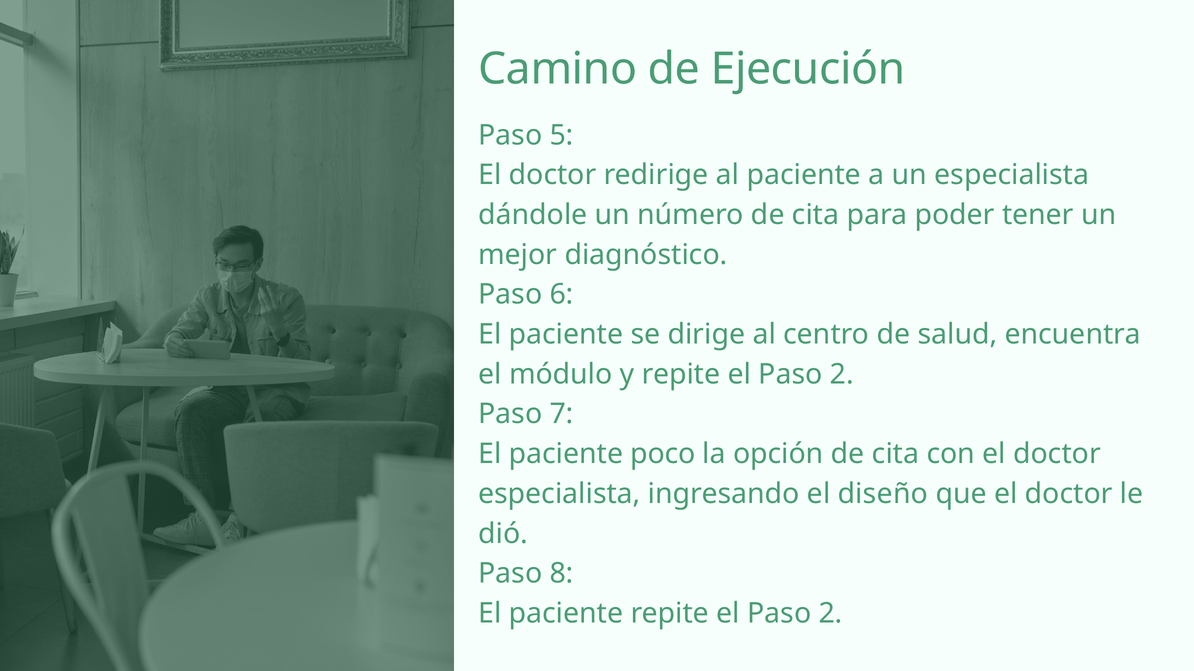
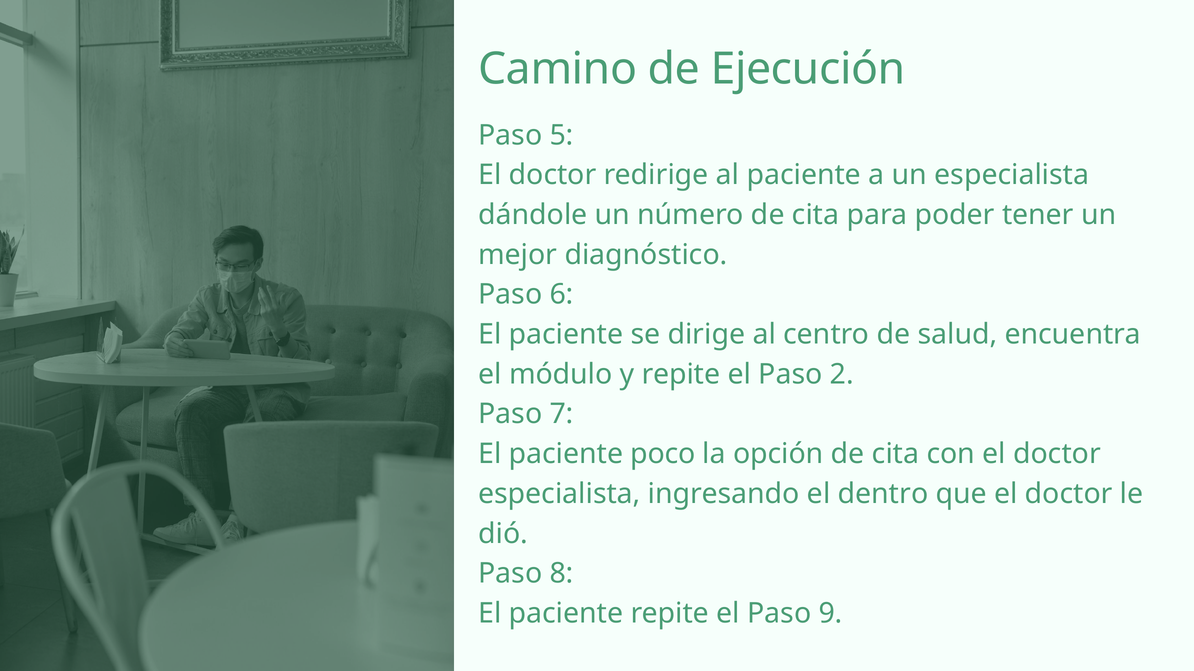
diseño: diseño -> dentro
2 at (831, 614): 2 -> 9
